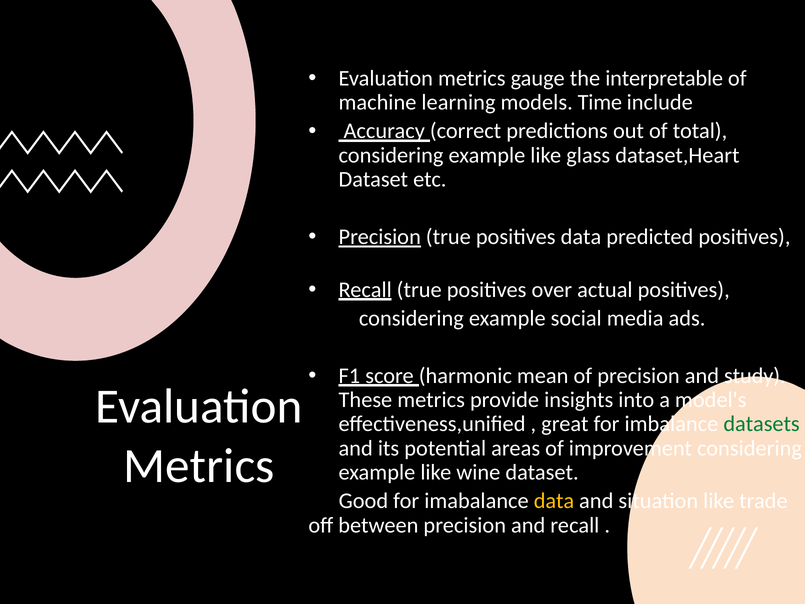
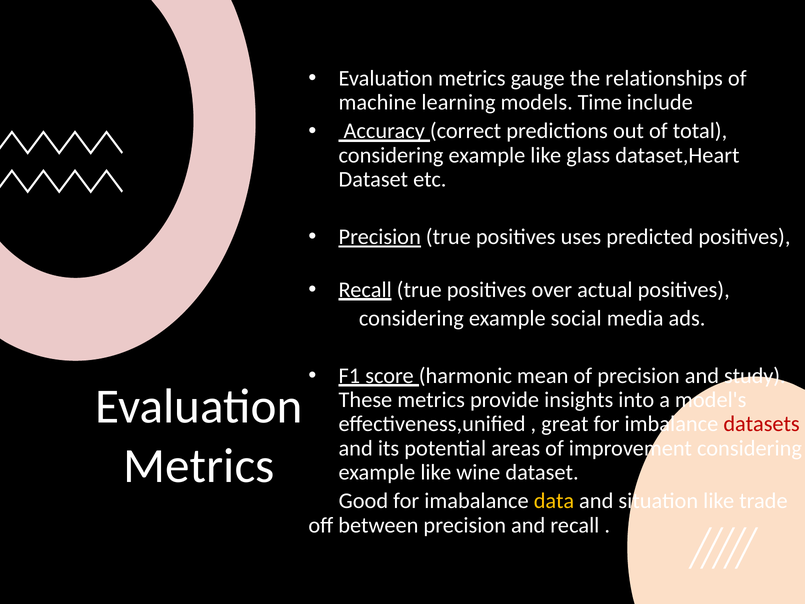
interpretable: interpretable -> relationships
positives data: data -> uses
datasets colour: green -> red
